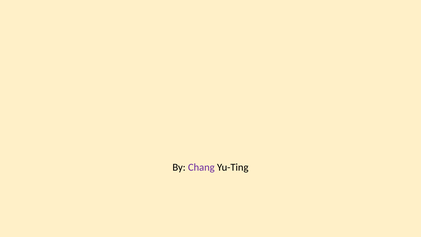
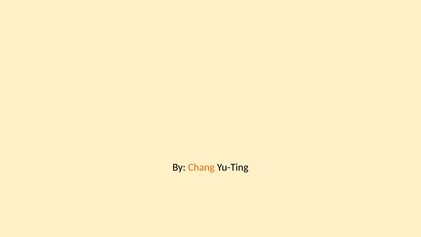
Chang colour: purple -> orange
